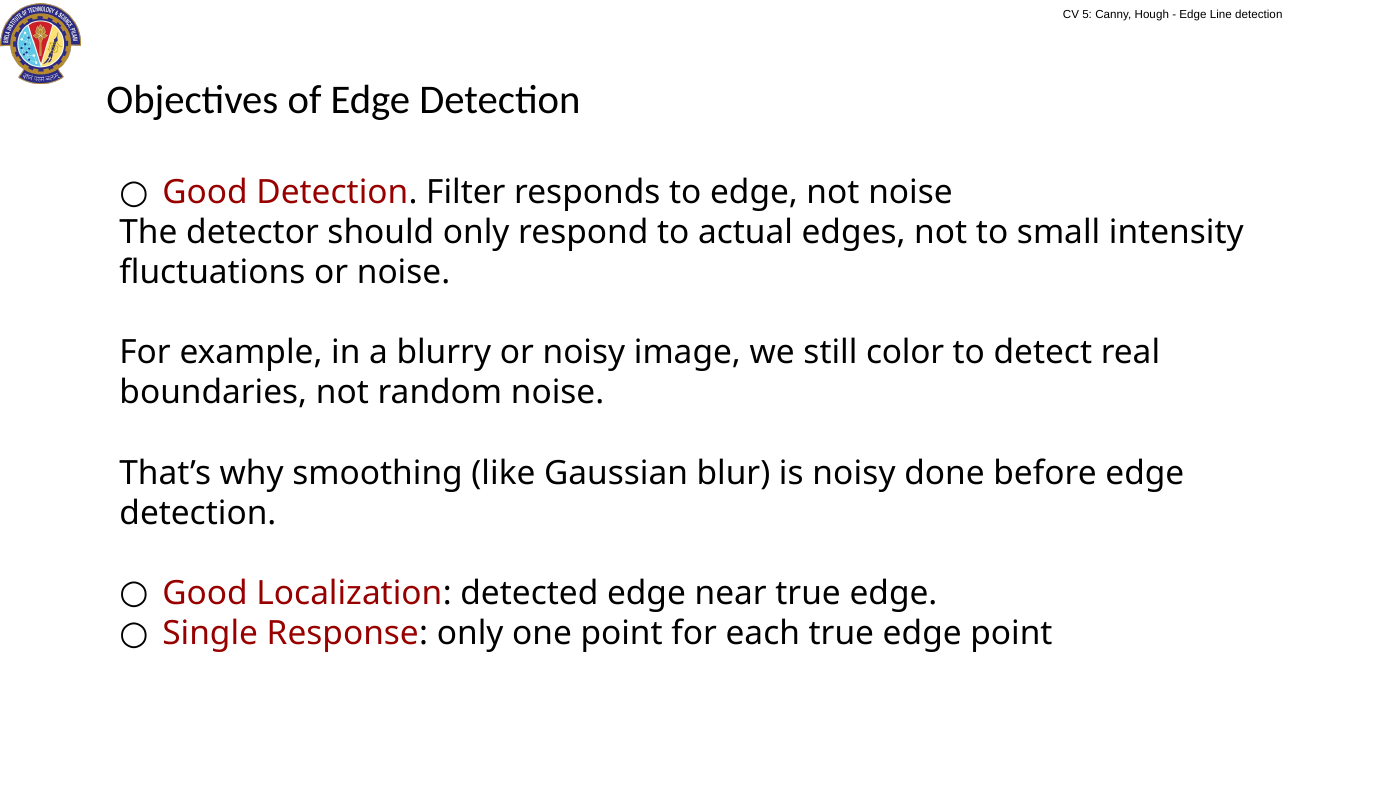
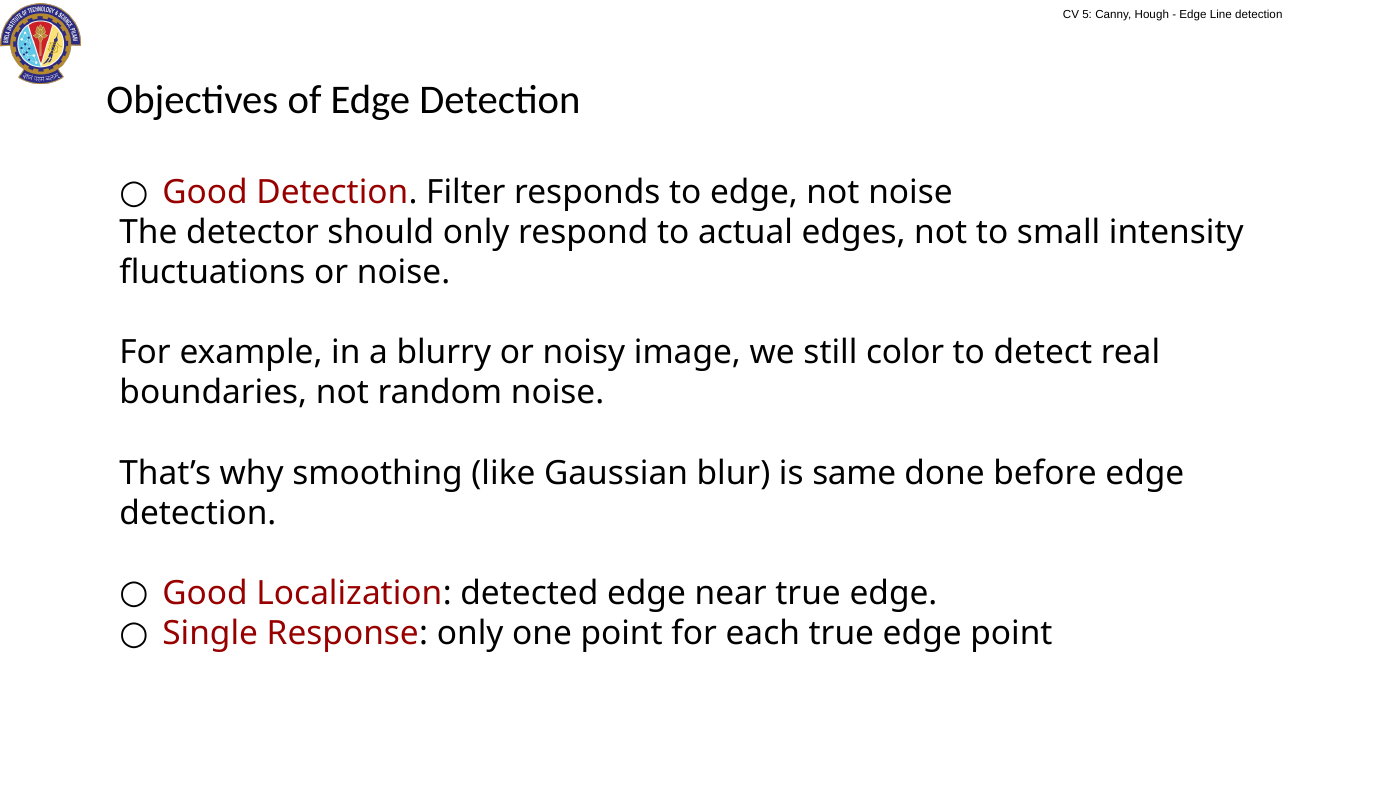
is noisy: noisy -> same
